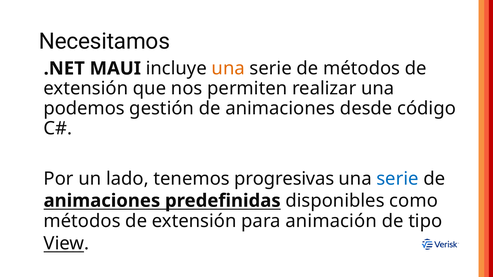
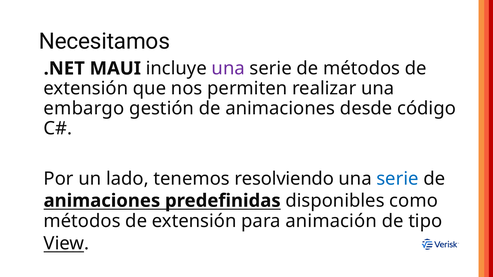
una at (228, 69) colour: orange -> purple
podemos: podemos -> embargo
progresivas: progresivas -> resolviendo
